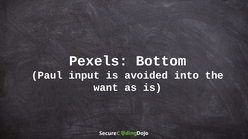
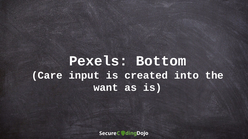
Paul: Paul -> Care
avoided: avoided -> created
